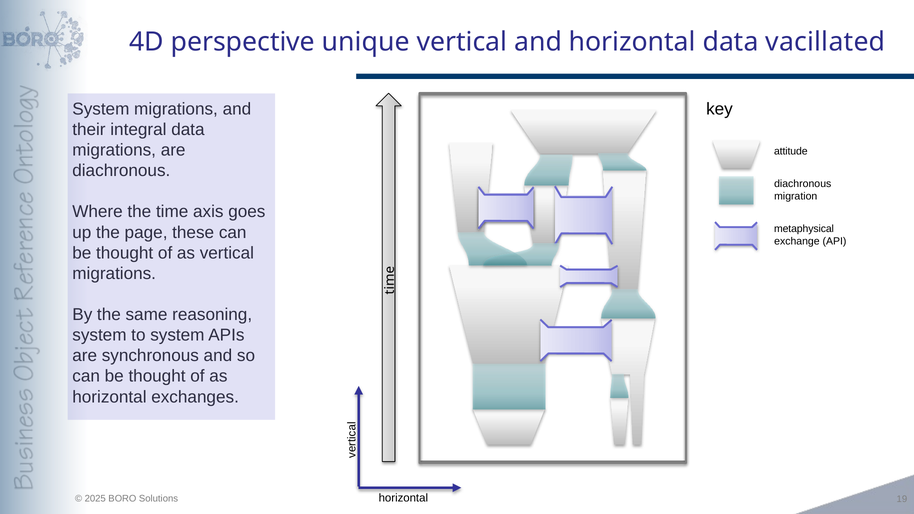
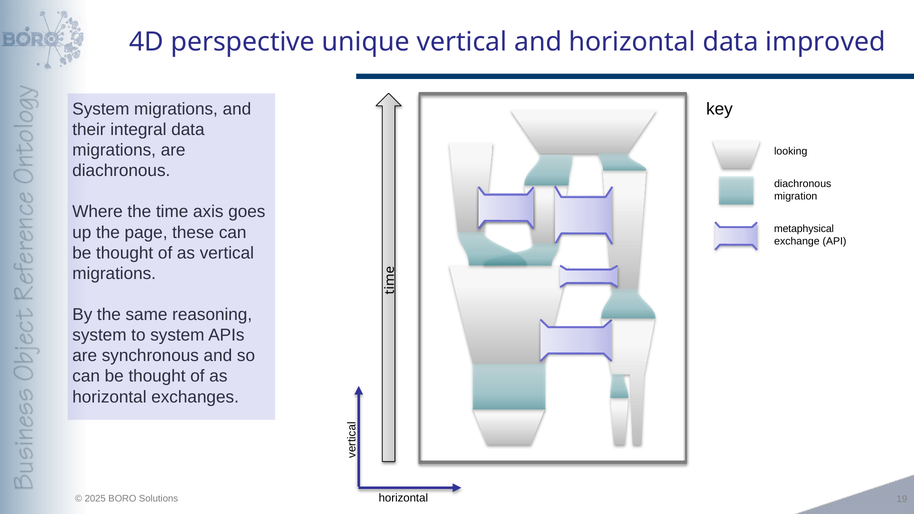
vacillated: vacillated -> improved
attitude: attitude -> looking
